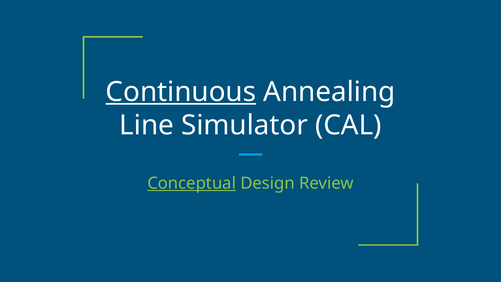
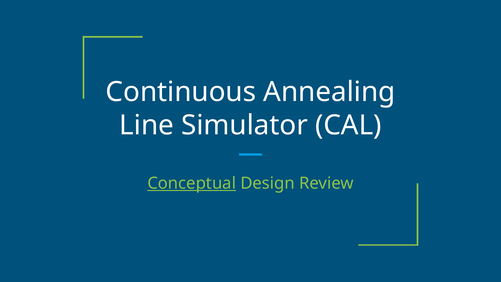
Continuous underline: present -> none
